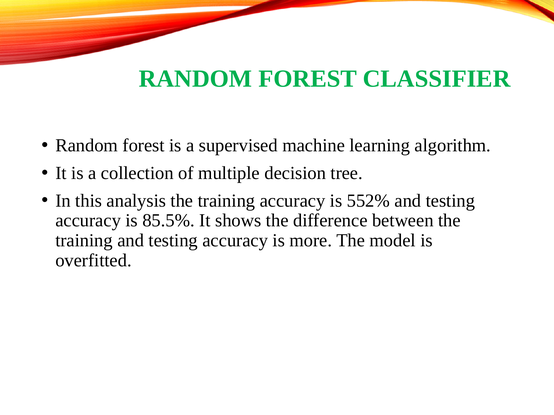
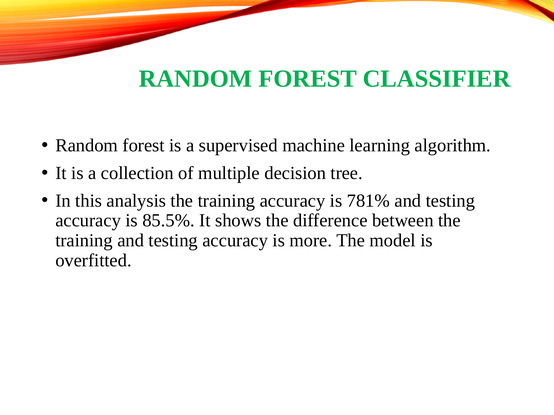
552%: 552% -> 781%
